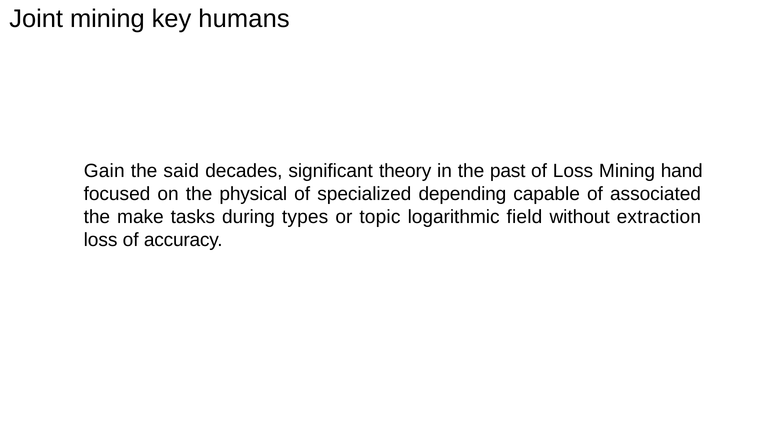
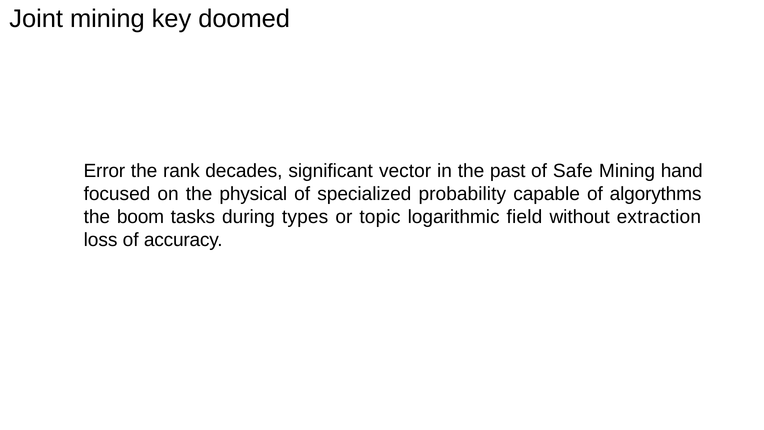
humans: humans -> doomed
Gain: Gain -> Error
said: said -> rank
theory: theory -> vector
of Loss: Loss -> Safe
depending: depending -> probability
associated: associated -> algorythms
make: make -> boom
